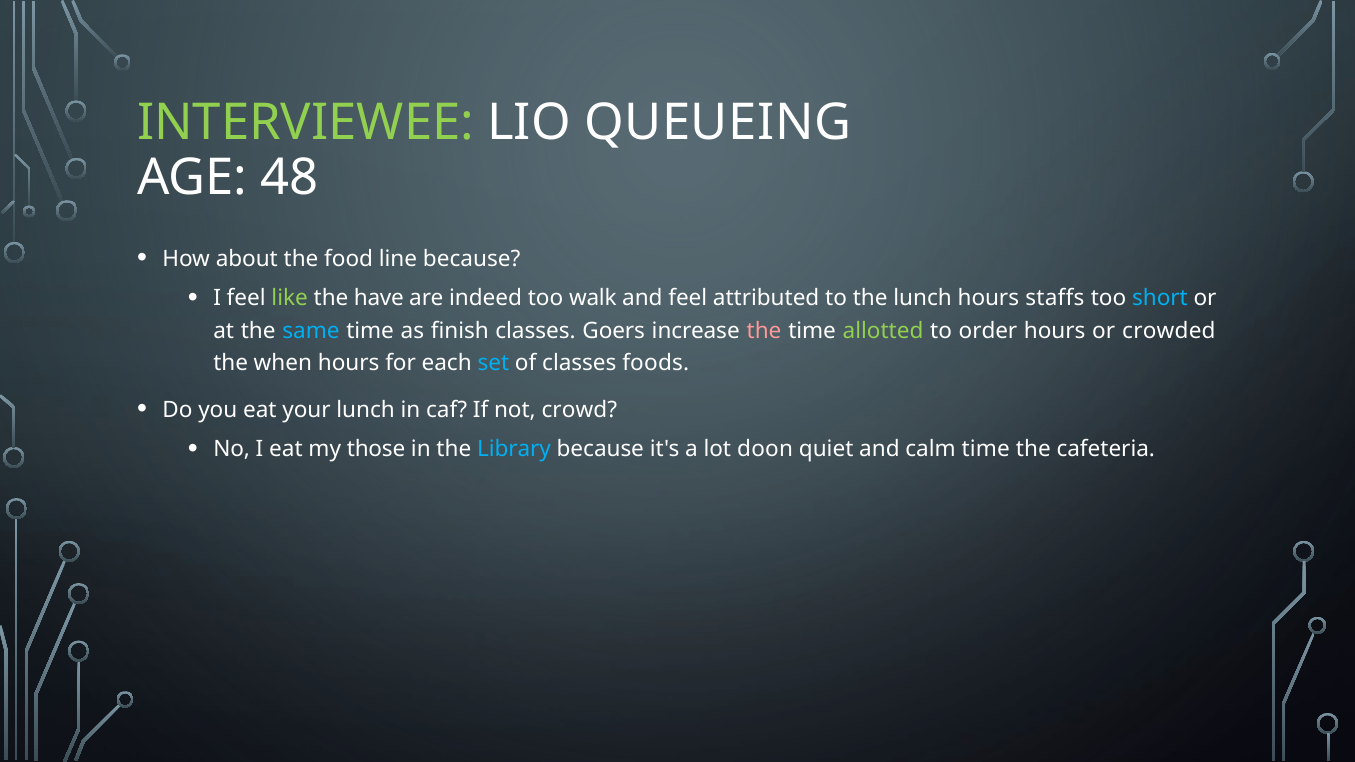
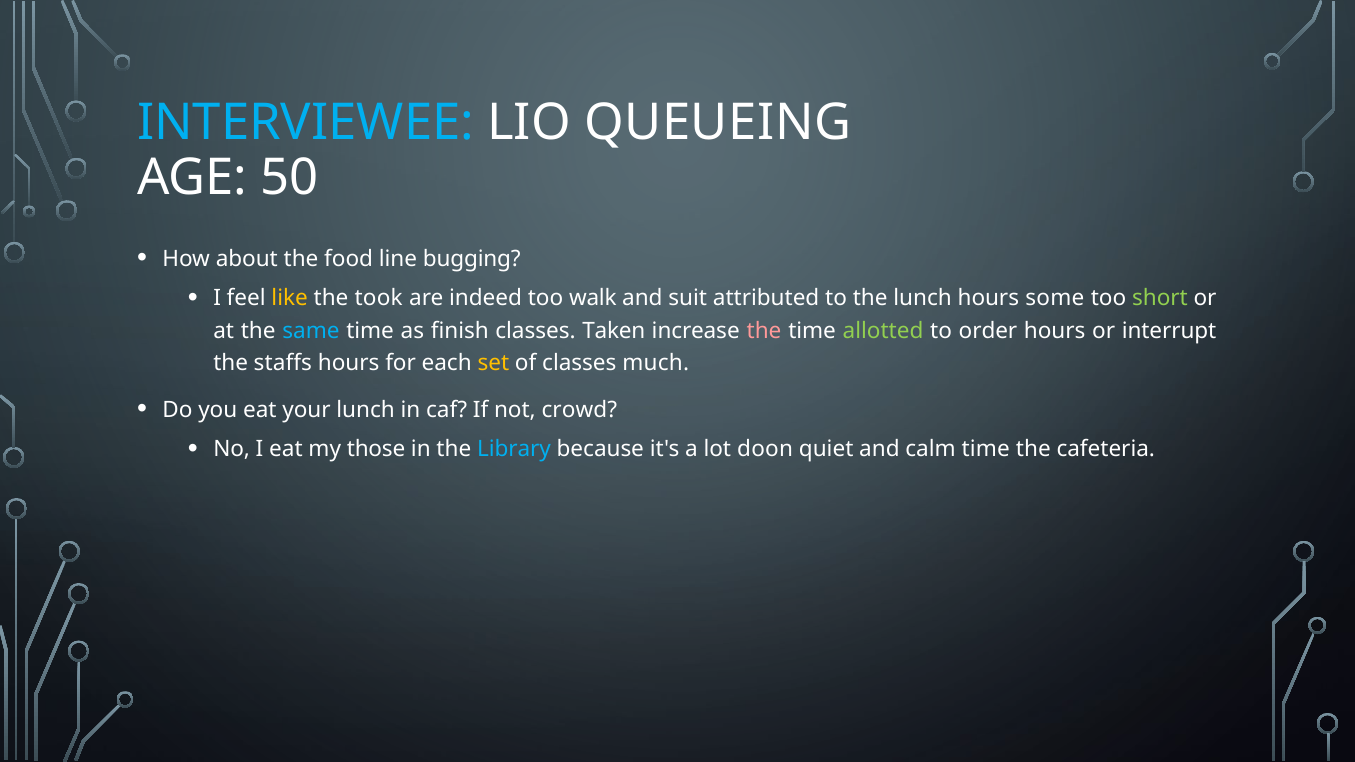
INTERVIEWEE colour: light green -> light blue
48: 48 -> 50
line because: because -> bugging
like colour: light green -> yellow
have: have -> took
and feel: feel -> suit
staffs: staffs -> some
short colour: light blue -> light green
Goers: Goers -> Taken
crowded: crowded -> interrupt
when: when -> staffs
set colour: light blue -> yellow
foods: foods -> much
